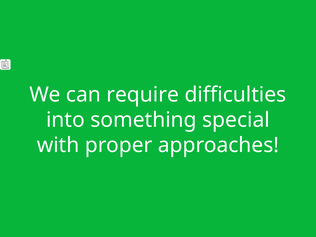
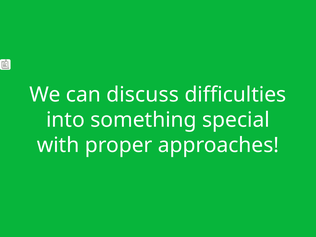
require: require -> discuss
